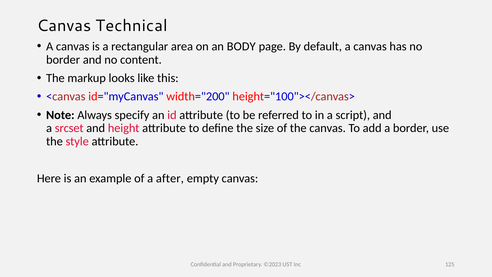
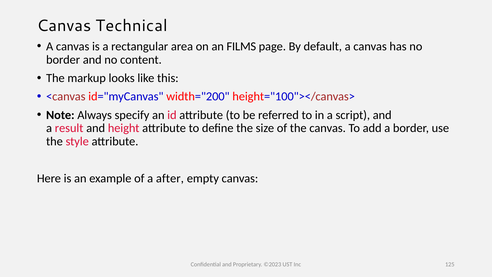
BODY: BODY -> FILMS
srcset: srcset -> result
